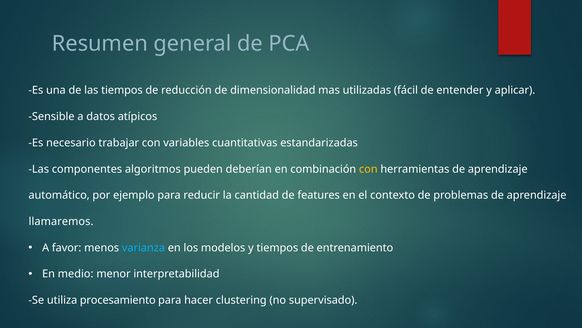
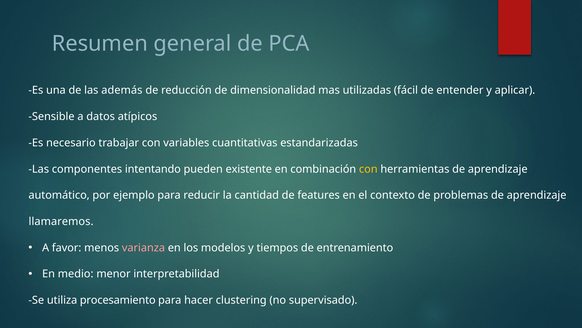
las tiempos: tiempos -> además
algoritmos: algoritmos -> intentando
deberían: deberían -> existente
varianza colour: light blue -> pink
